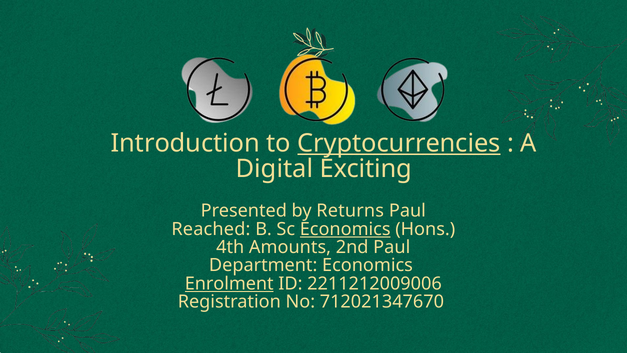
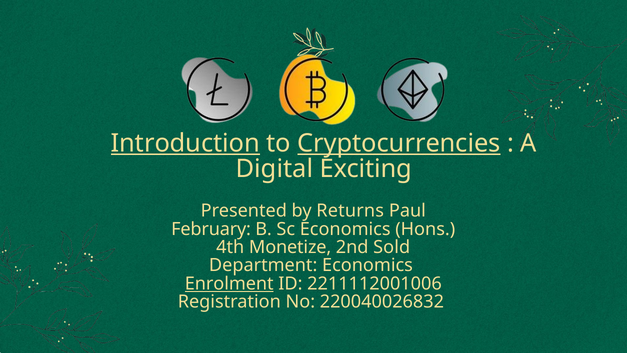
Introduction underline: none -> present
Reached: Reached -> February
Economics at (345, 229) underline: present -> none
Amounts: Amounts -> Monetize
2nd Paul: Paul -> Sold
2211212009006: 2211212009006 -> 2211112001006
712021347670: 712021347670 -> 220040026832
